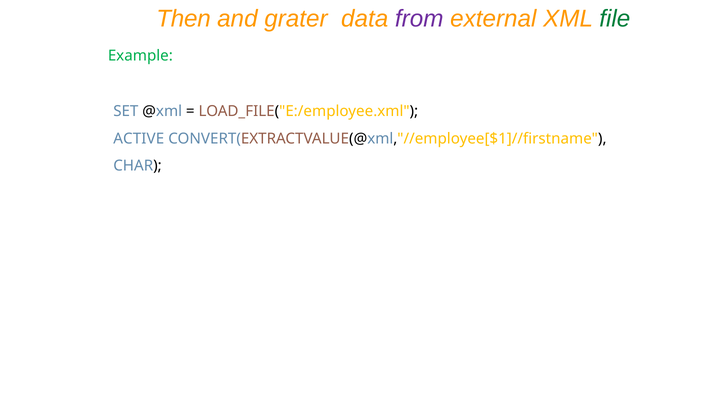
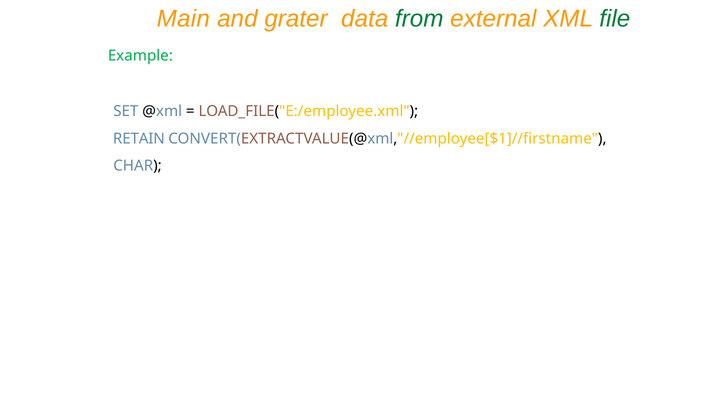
Then: Then -> Main
from colour: purple -> green
ACTIVE: ACTIVE -> RETAIN
